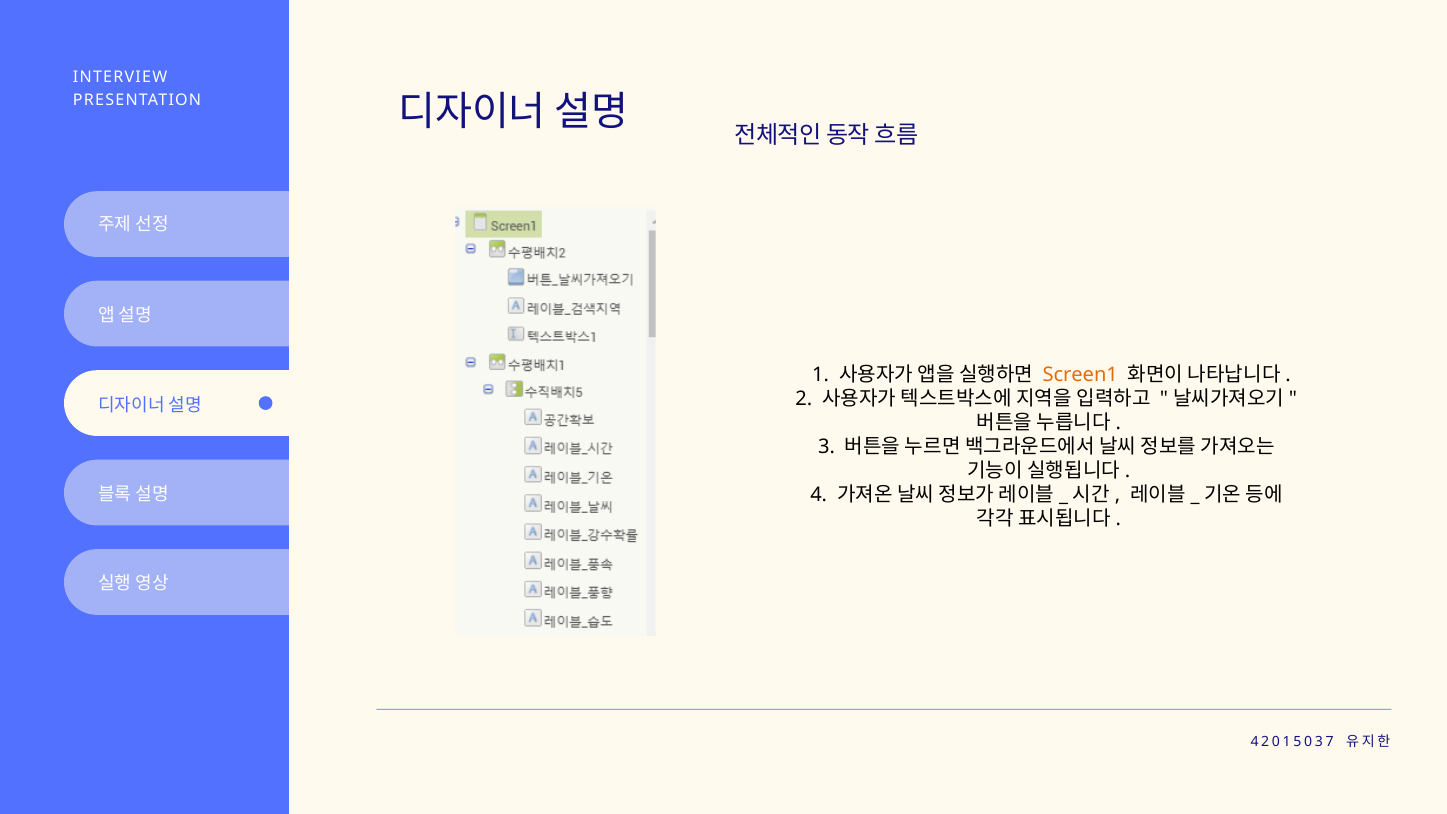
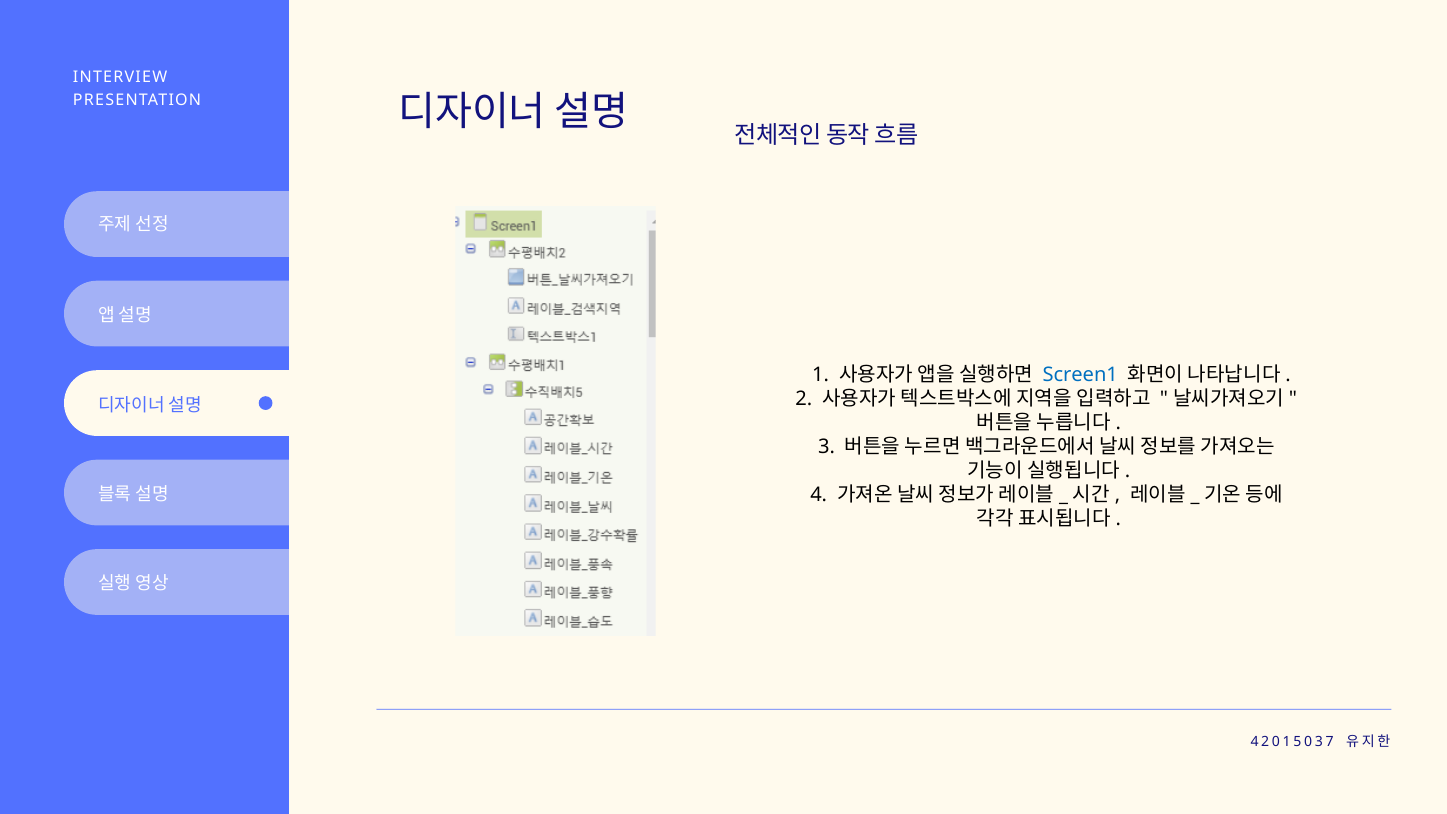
Screen1 colour: orange -> blue
